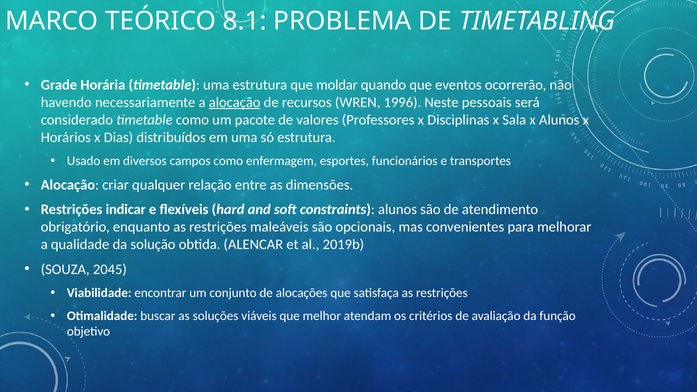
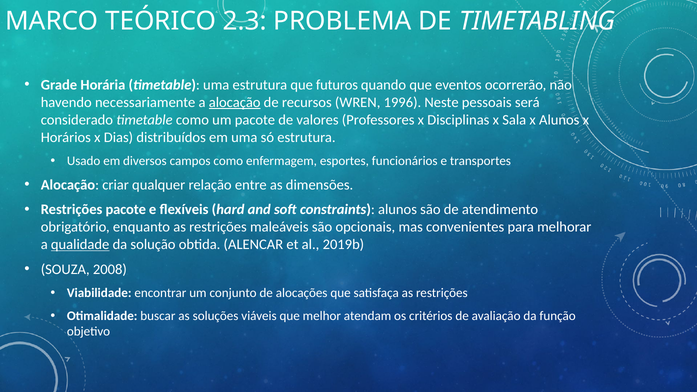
8.1: 8.1 -> 2.3
moldar: moldar -> futuros
Restrições indicar: indicar -> pacote
qualidade underline: none -> present
2045: 2045 -> 2008
